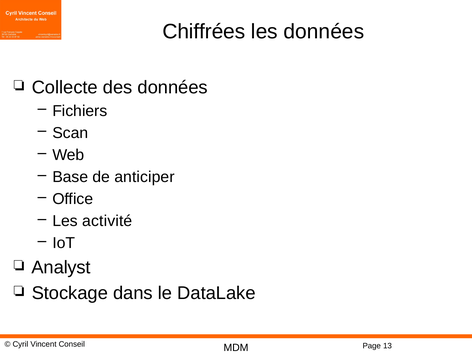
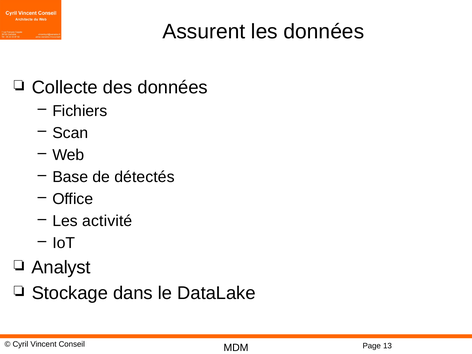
Chiffrées: Chiffrées -> Assurent
anticiper: anticiper -> détectés
